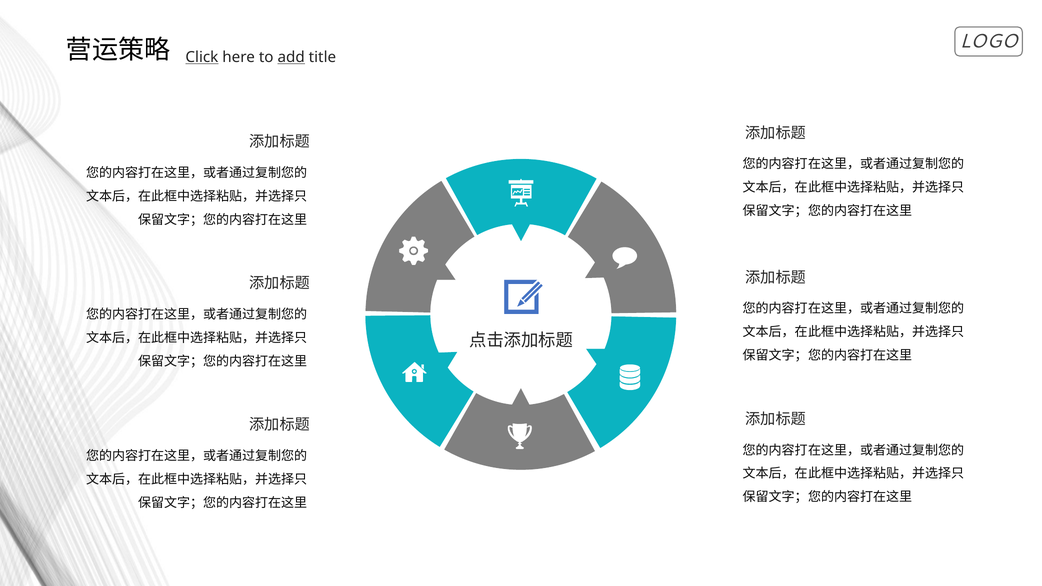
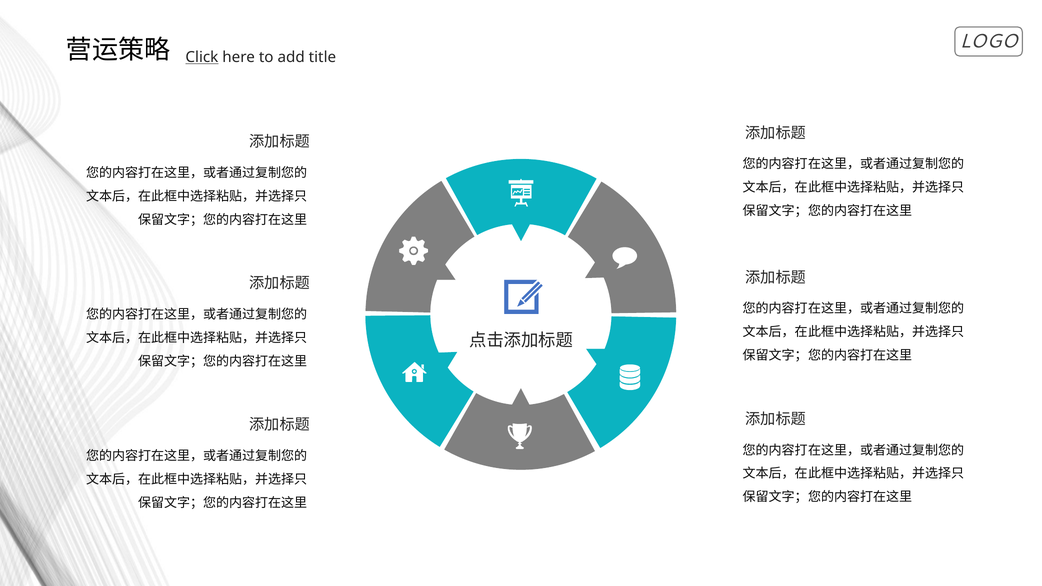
add underline: present -> none
